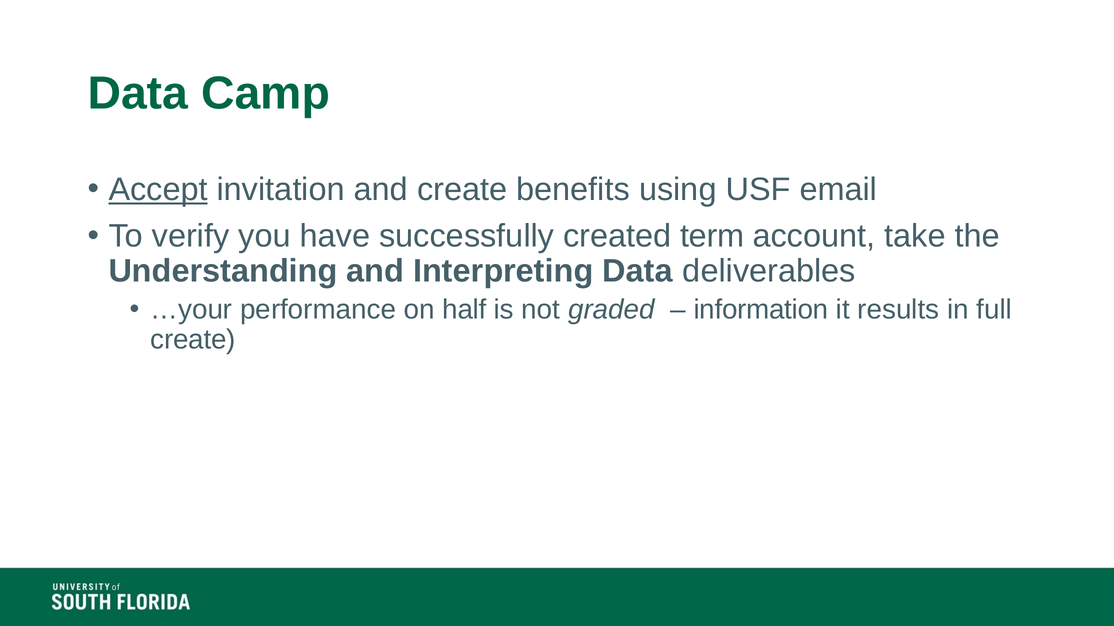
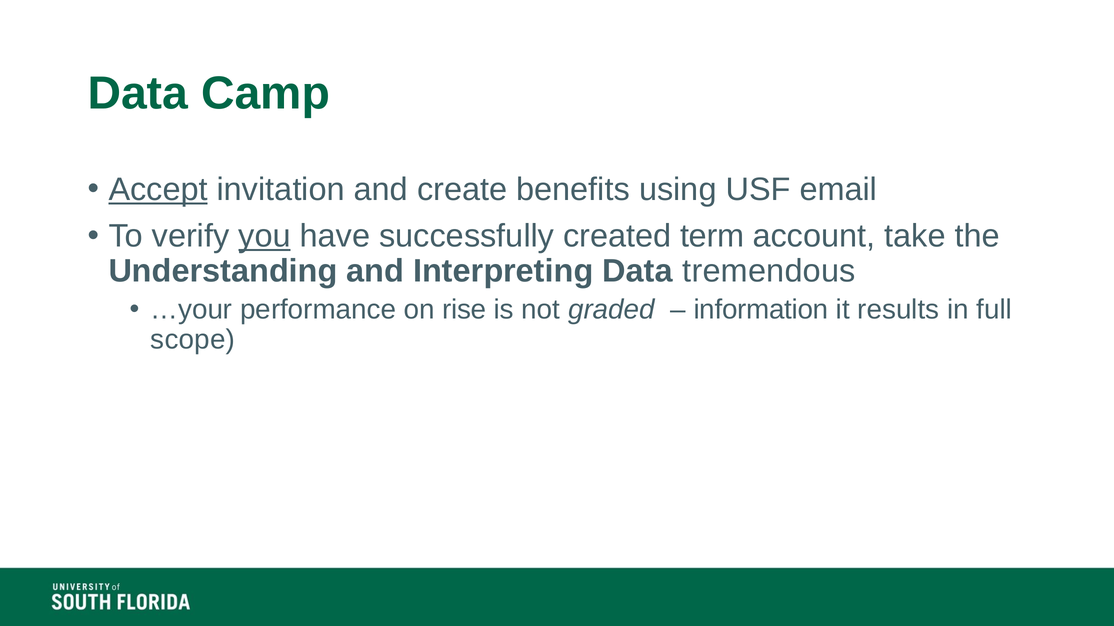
you underline: none -> present
deliverables: deliverables -> tremendous
half: half -> rise
create at (193, 340): create -> scope
